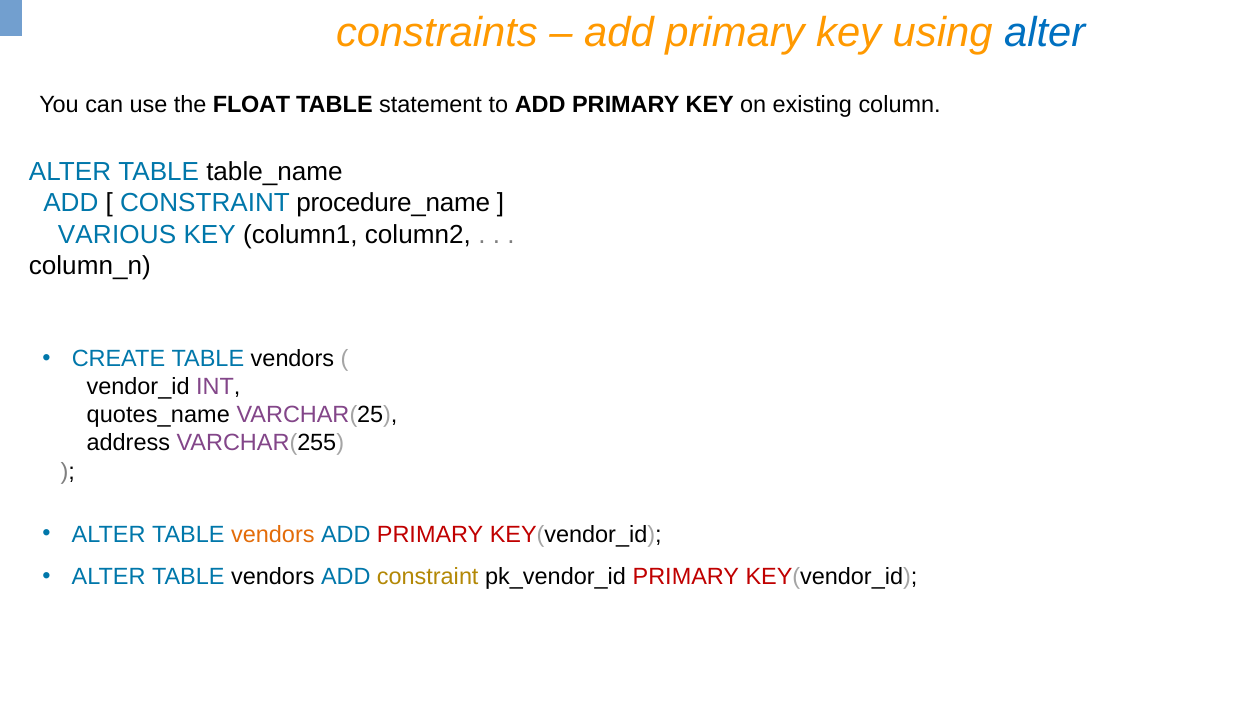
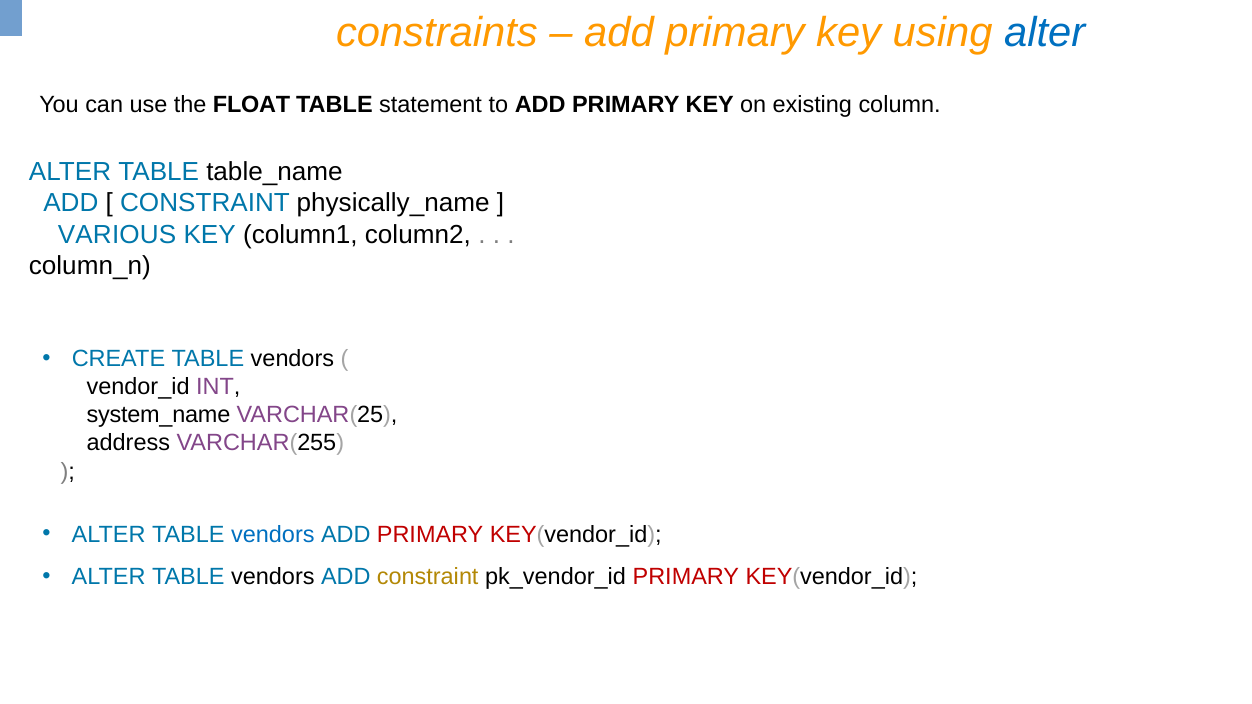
procedure_name: procedure_name -> physically_name
quotes_name: quotes_name -> system_name
vendors at (273, 534) colour: orange -> blue
